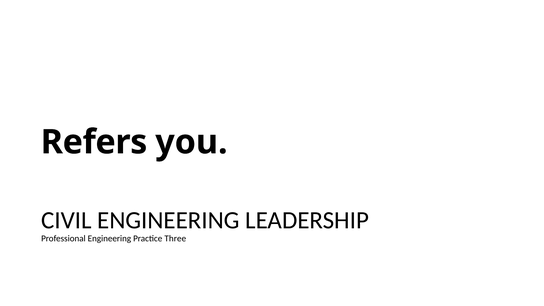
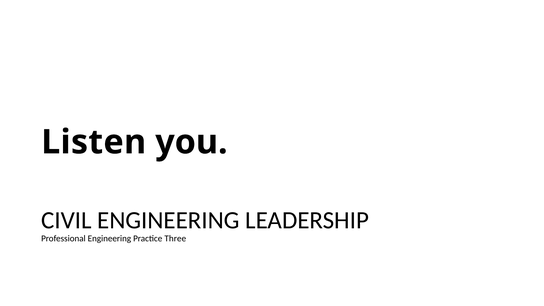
Refers: Refers -> Listen
